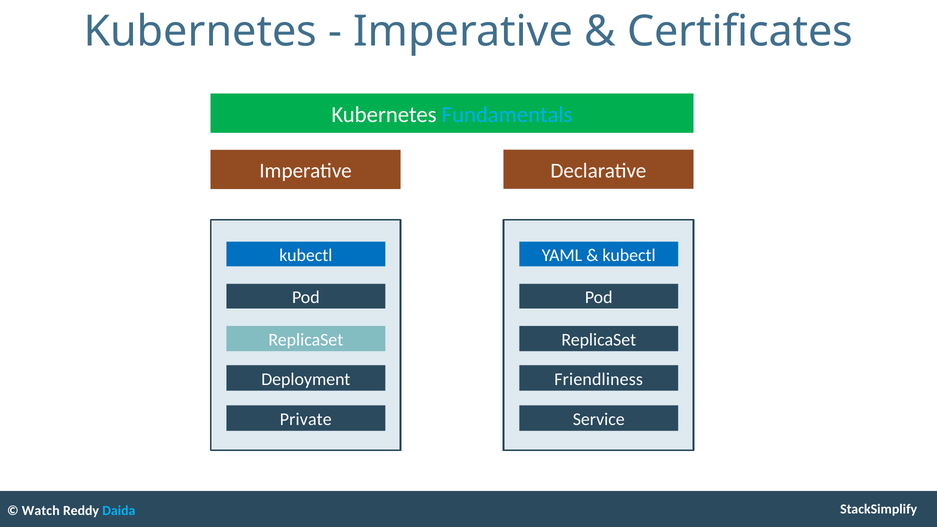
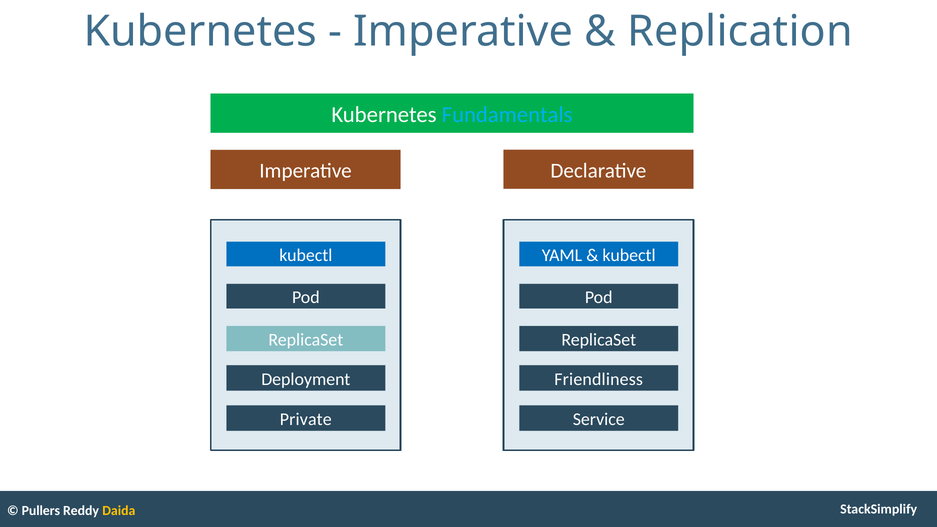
Certificates: Certificates -> Replication
Watch: Watch -> Pullers
Daida colour: light blue -> yellow
